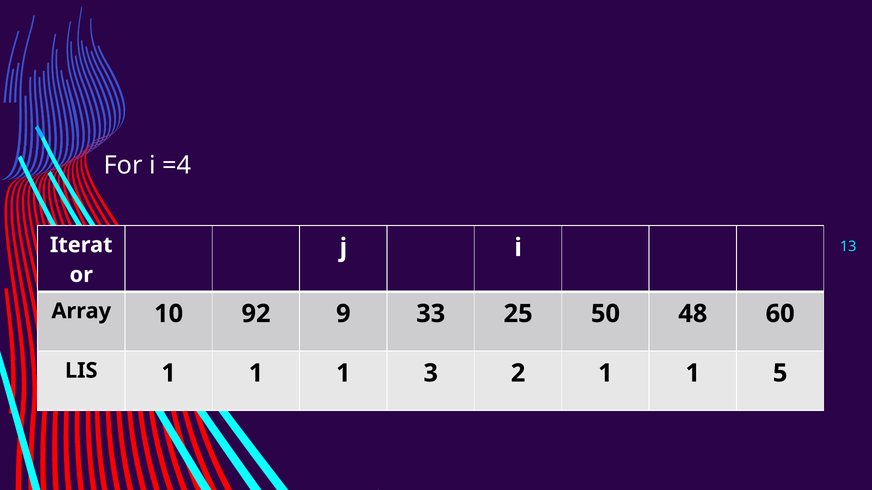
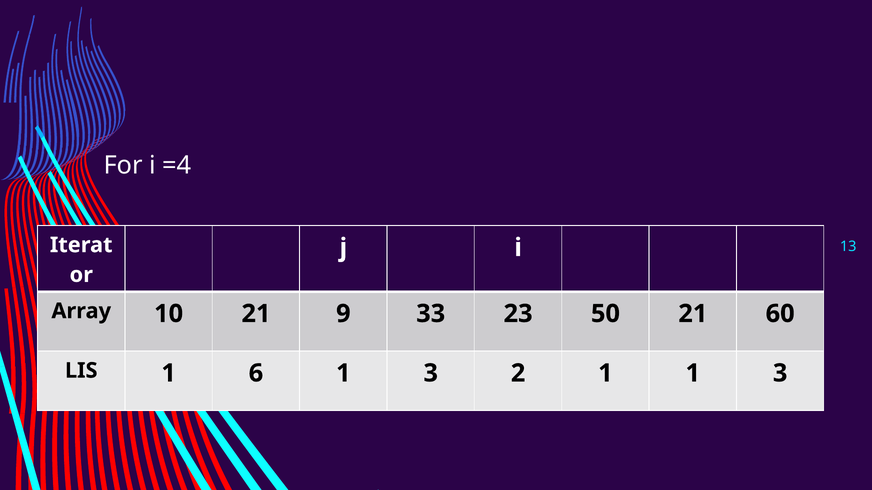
10 92: 92 -> 21
25: 25 -> 23
50 48: 48 -> 21
LIS 1 1: 1 -> 6
1 1 5: 5 -> 3
